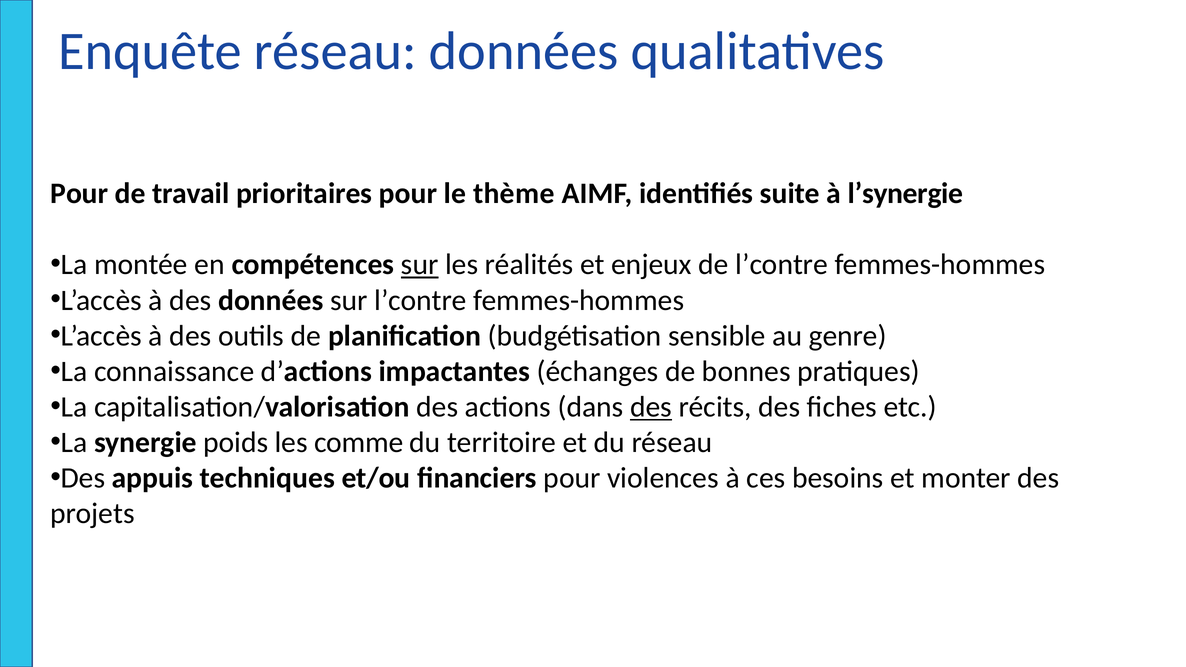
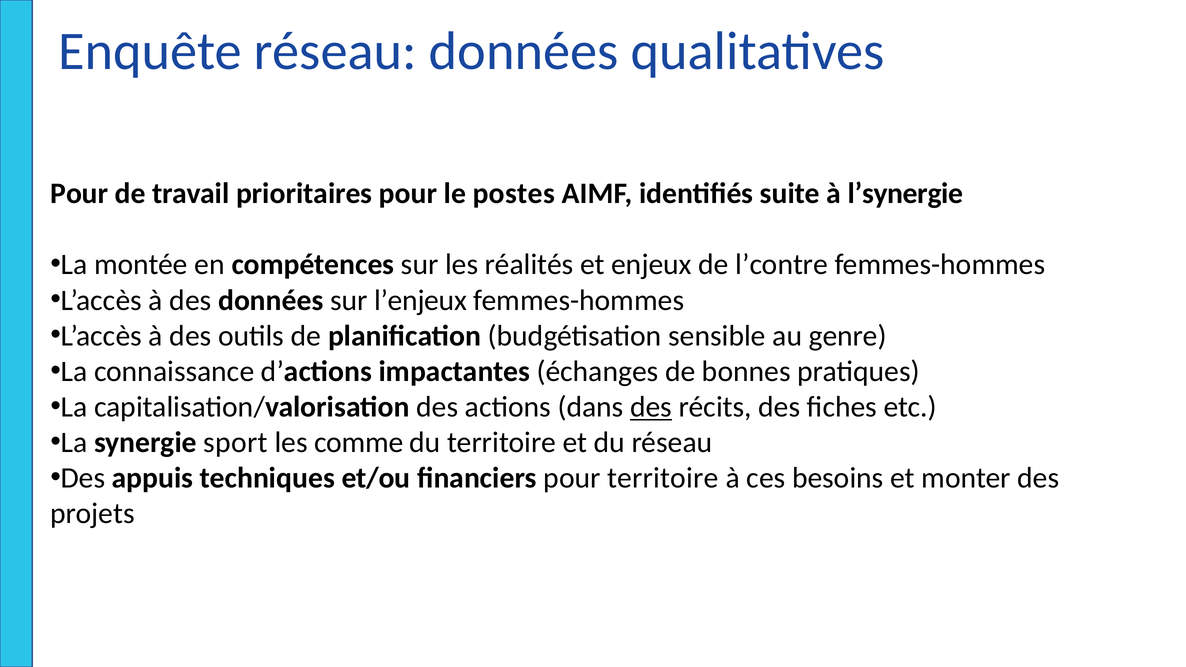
thème: thème -> postes
sur at (420, 265) underline: present -> none
sur l’contre: l’contre -> l’enjeux
poids: poids -> sport
pour violences: violences -> territoire
